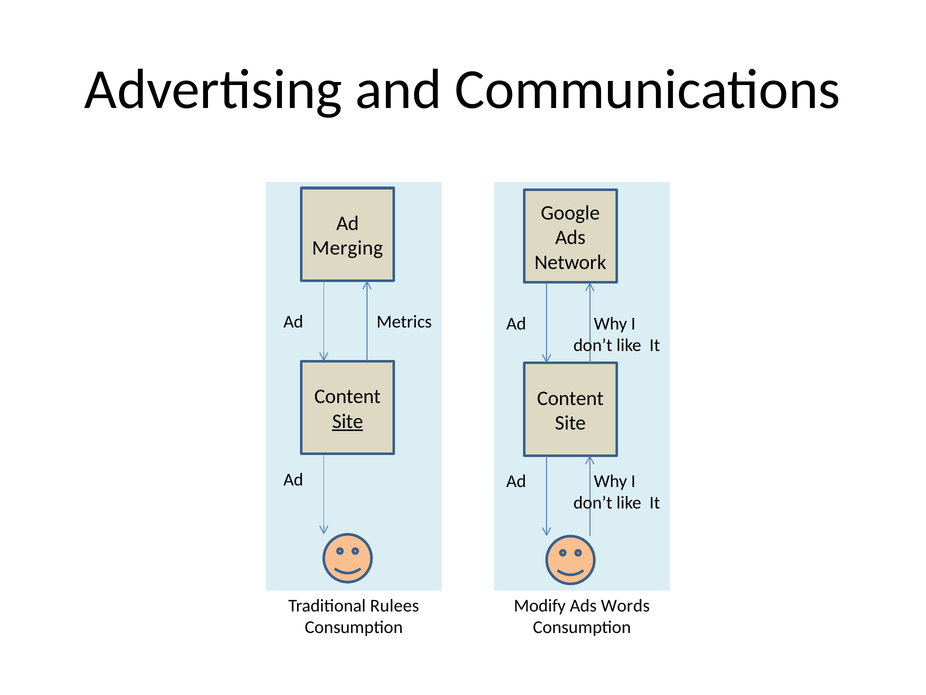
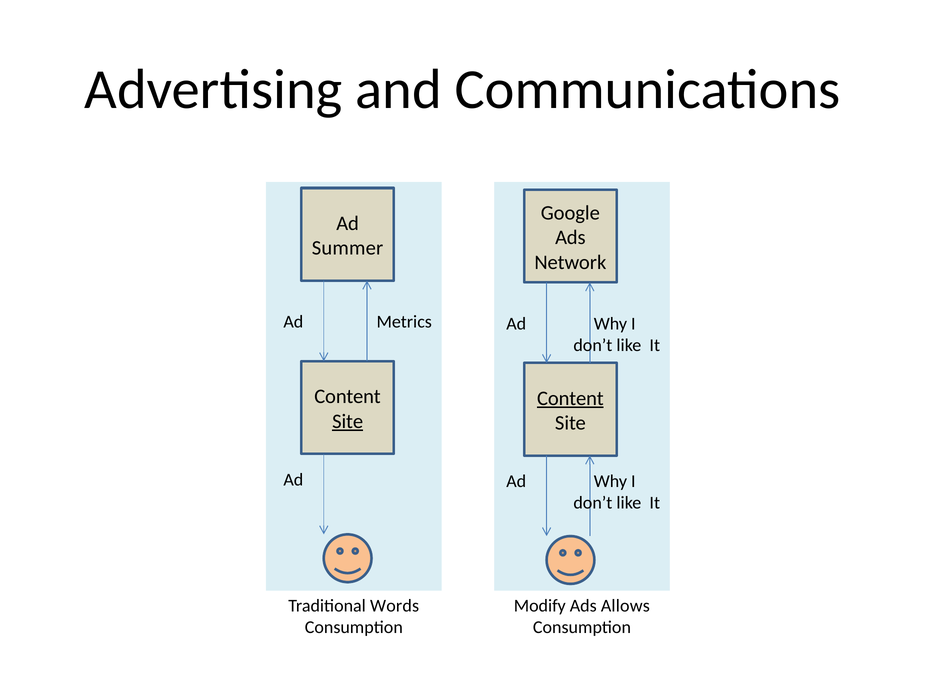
Merging: Merging -> Summer
Content at (570, 398) underline: none -> present
Rulees: Rulees -> Words
Words: Words -> Allows
